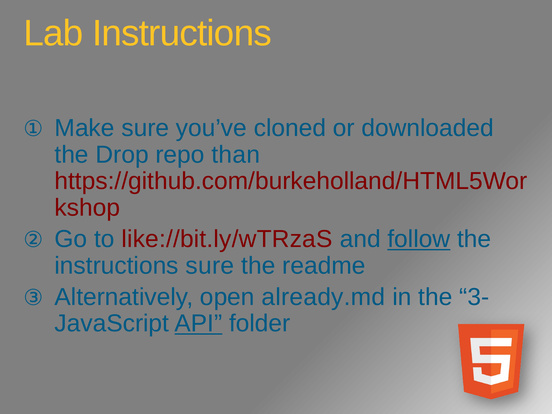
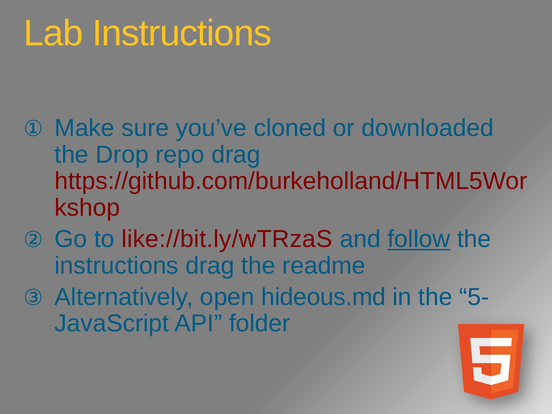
repo than: than -> drag
instructions sure: sure -> drag
already.md: already.md -> hideous.md
3-: 3- -> 5-
API underline: present -> none
